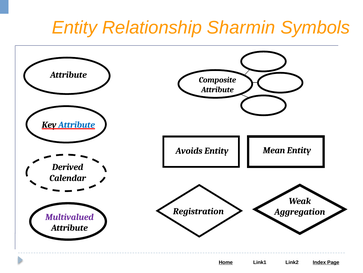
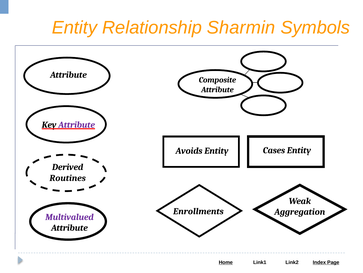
Attribute at (77, 124) colour: blue -> purple
Mean: Mean -> Cases
Calendar: Calendar -> Routines
Registration: Registration -> Enrollments
